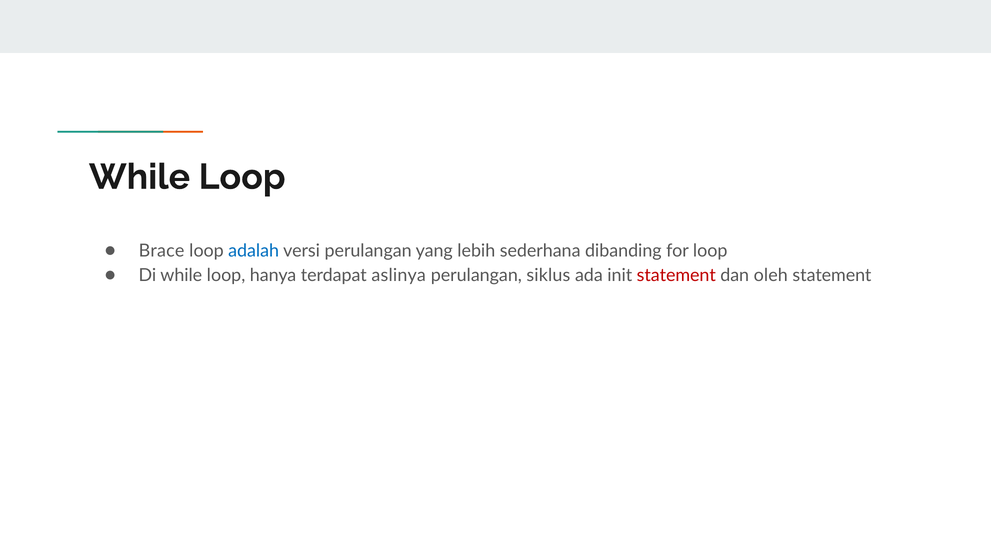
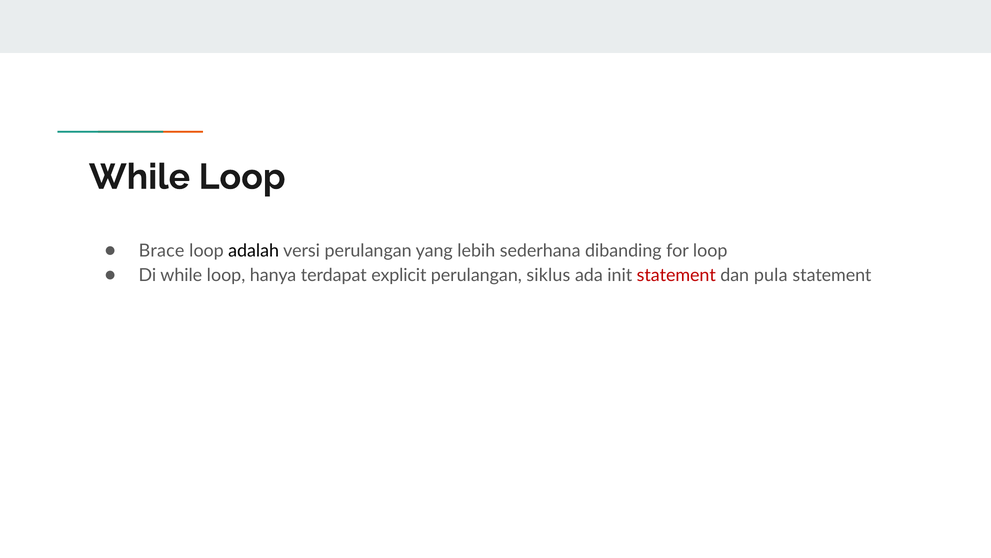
adalah colour: blue -> black
aslinya: aslinya -> explicit
oleh: oleh -> pula
